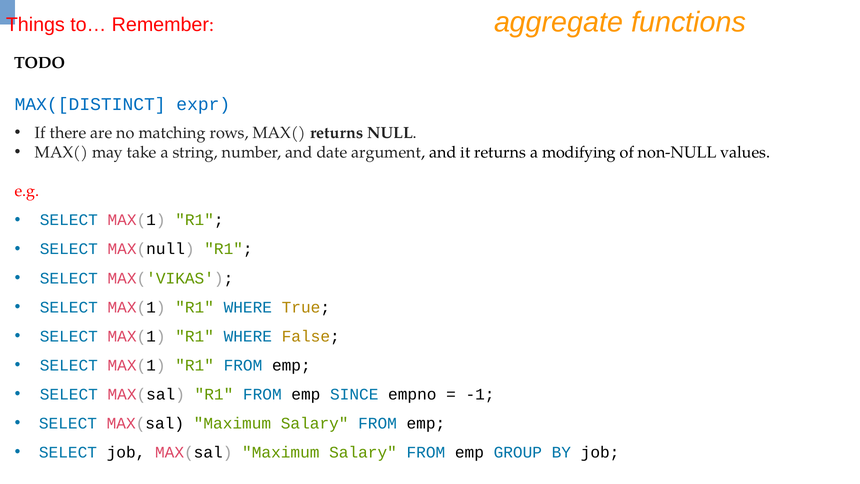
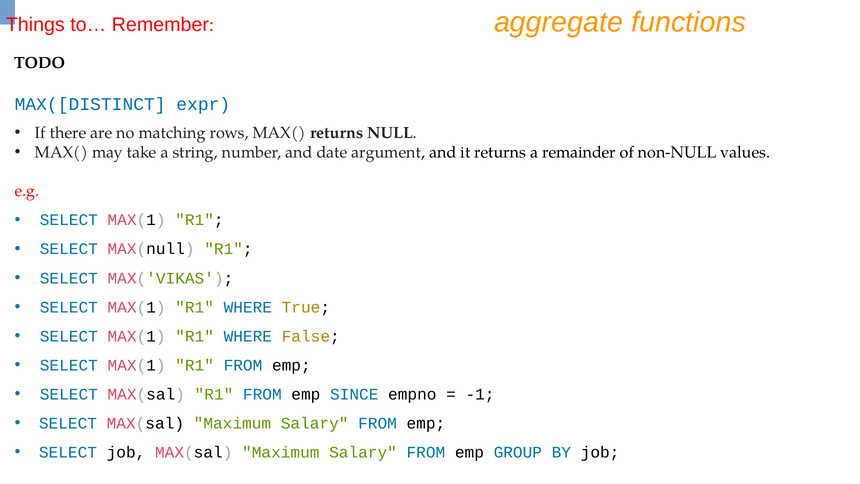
modifying: modifying -> remainder
